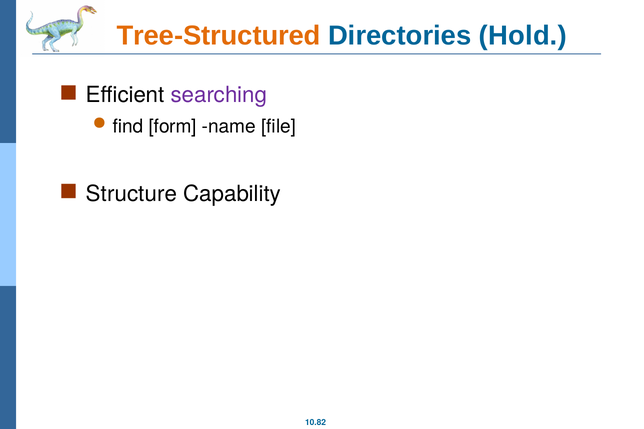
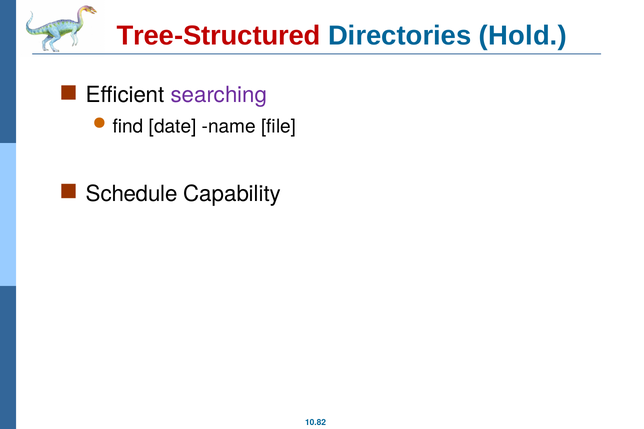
Tree-Structured colour: orange -> red
form: form -> date
Structure: Structure -> Schedule
